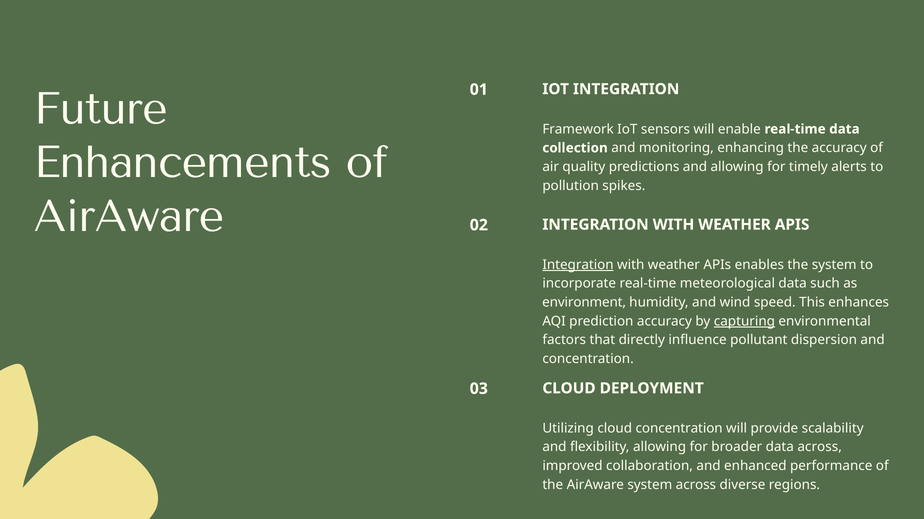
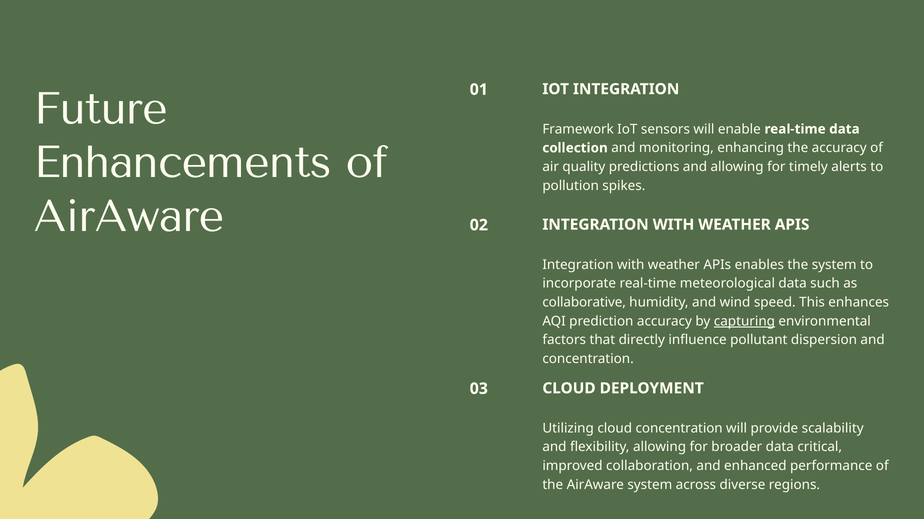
Integration at (578, 265) underline: present -> none
environment: environment -> collaborative
data across: across -> critical
